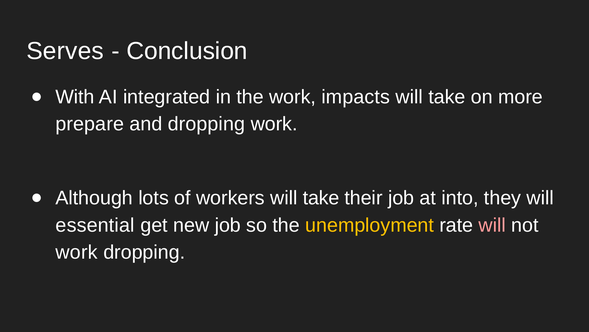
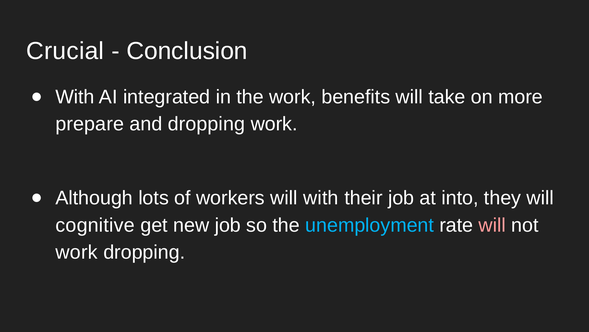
Serves: Serves -> Crucial
impacts: impacts -> benefits
workers will take: take -> with
essential: essential -> cognitive
unemployment colour: yellow -> light blue
